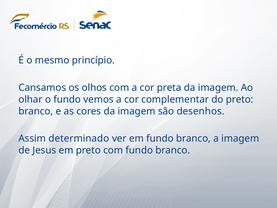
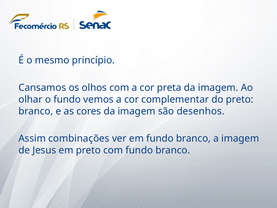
determinado: determinado -> combinações
